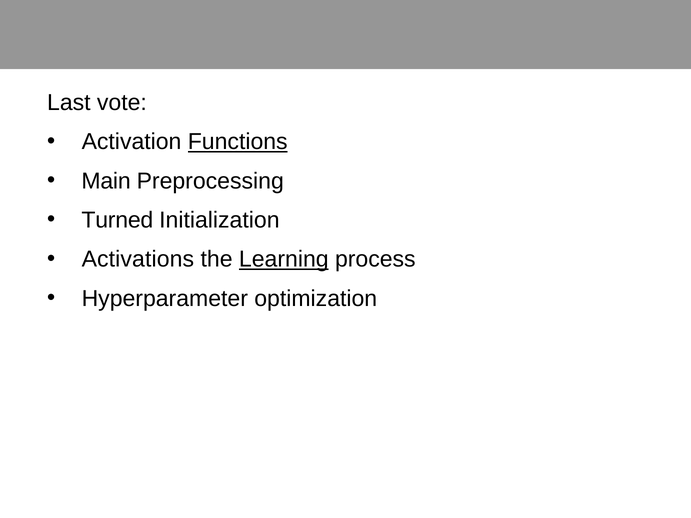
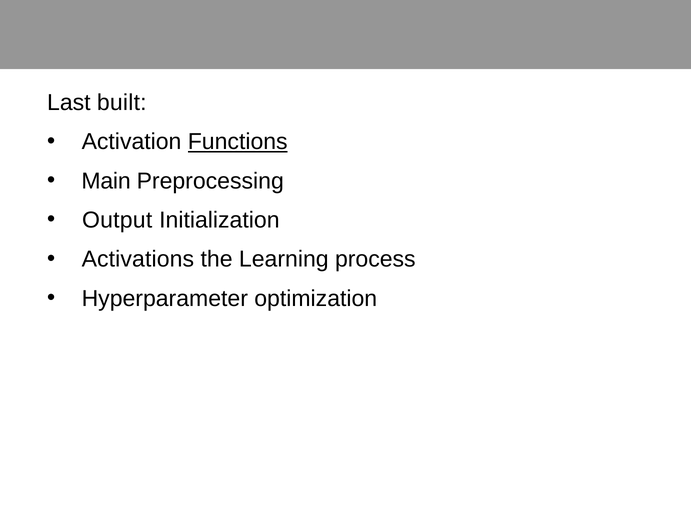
vote: vote -> built
Turned: Turned -> Output
Learning underline: present -> none
